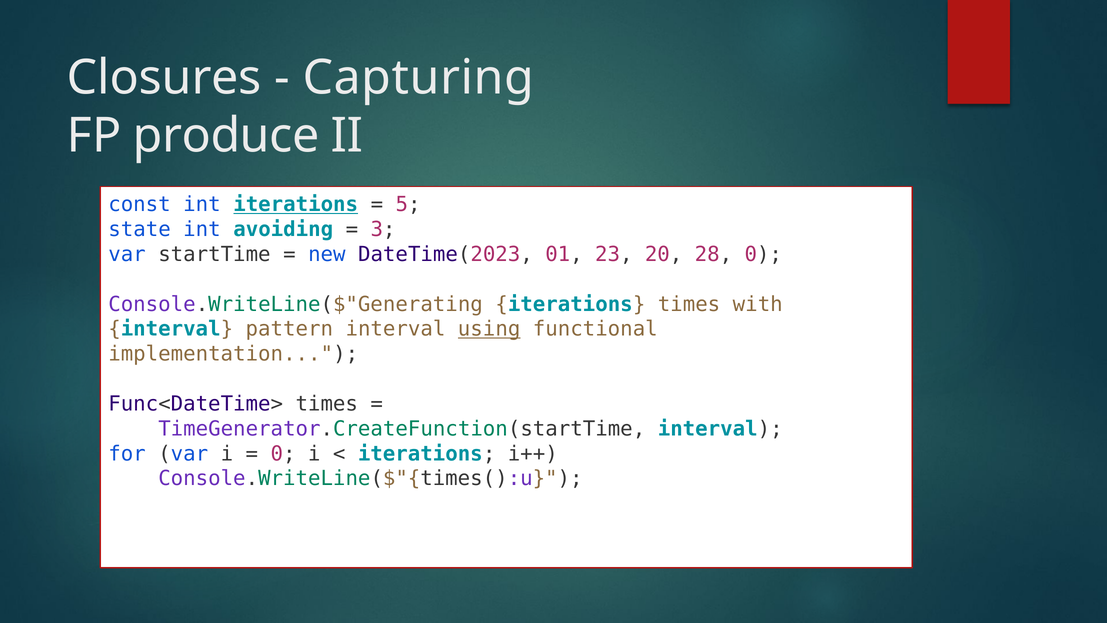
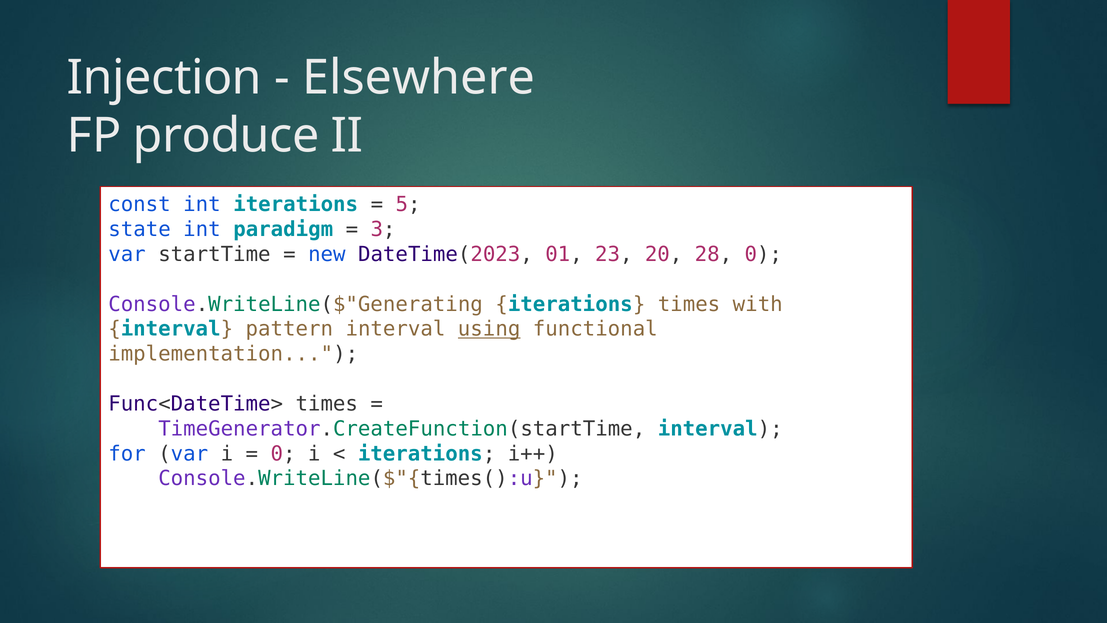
Closures: Closures -> Injection
Capturing: Capturing -> Elsewhere
iterations at (296, 204) underline: present -> none
avoiding: avoiding -> paradigm
